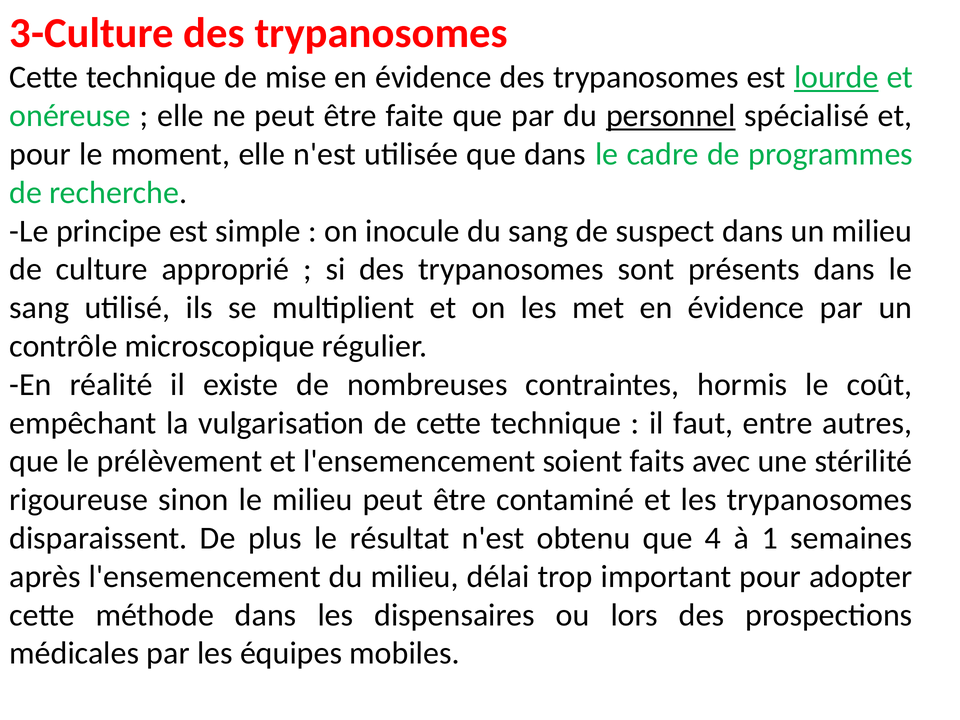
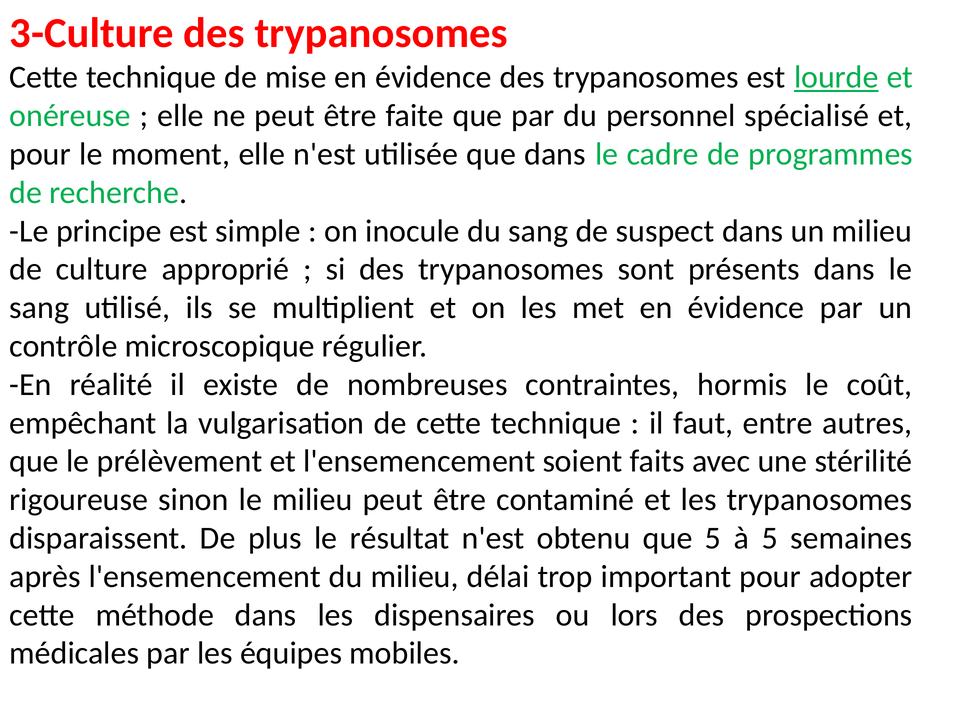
personnel underline: present -> none
que 4: 4 -> 5
à 1: 1 -> 5
